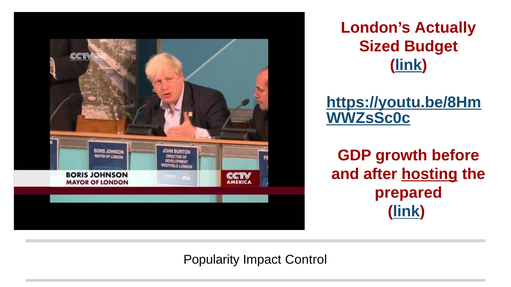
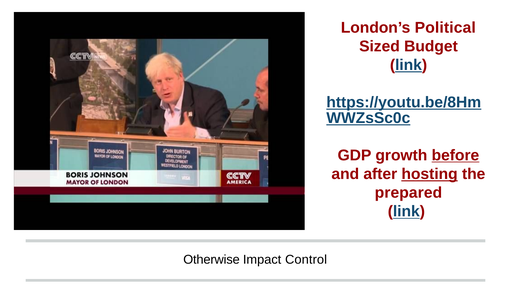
Actually: Actually -> Political
before underline: none -> present
Popularity: Popularity -> Otherwise
